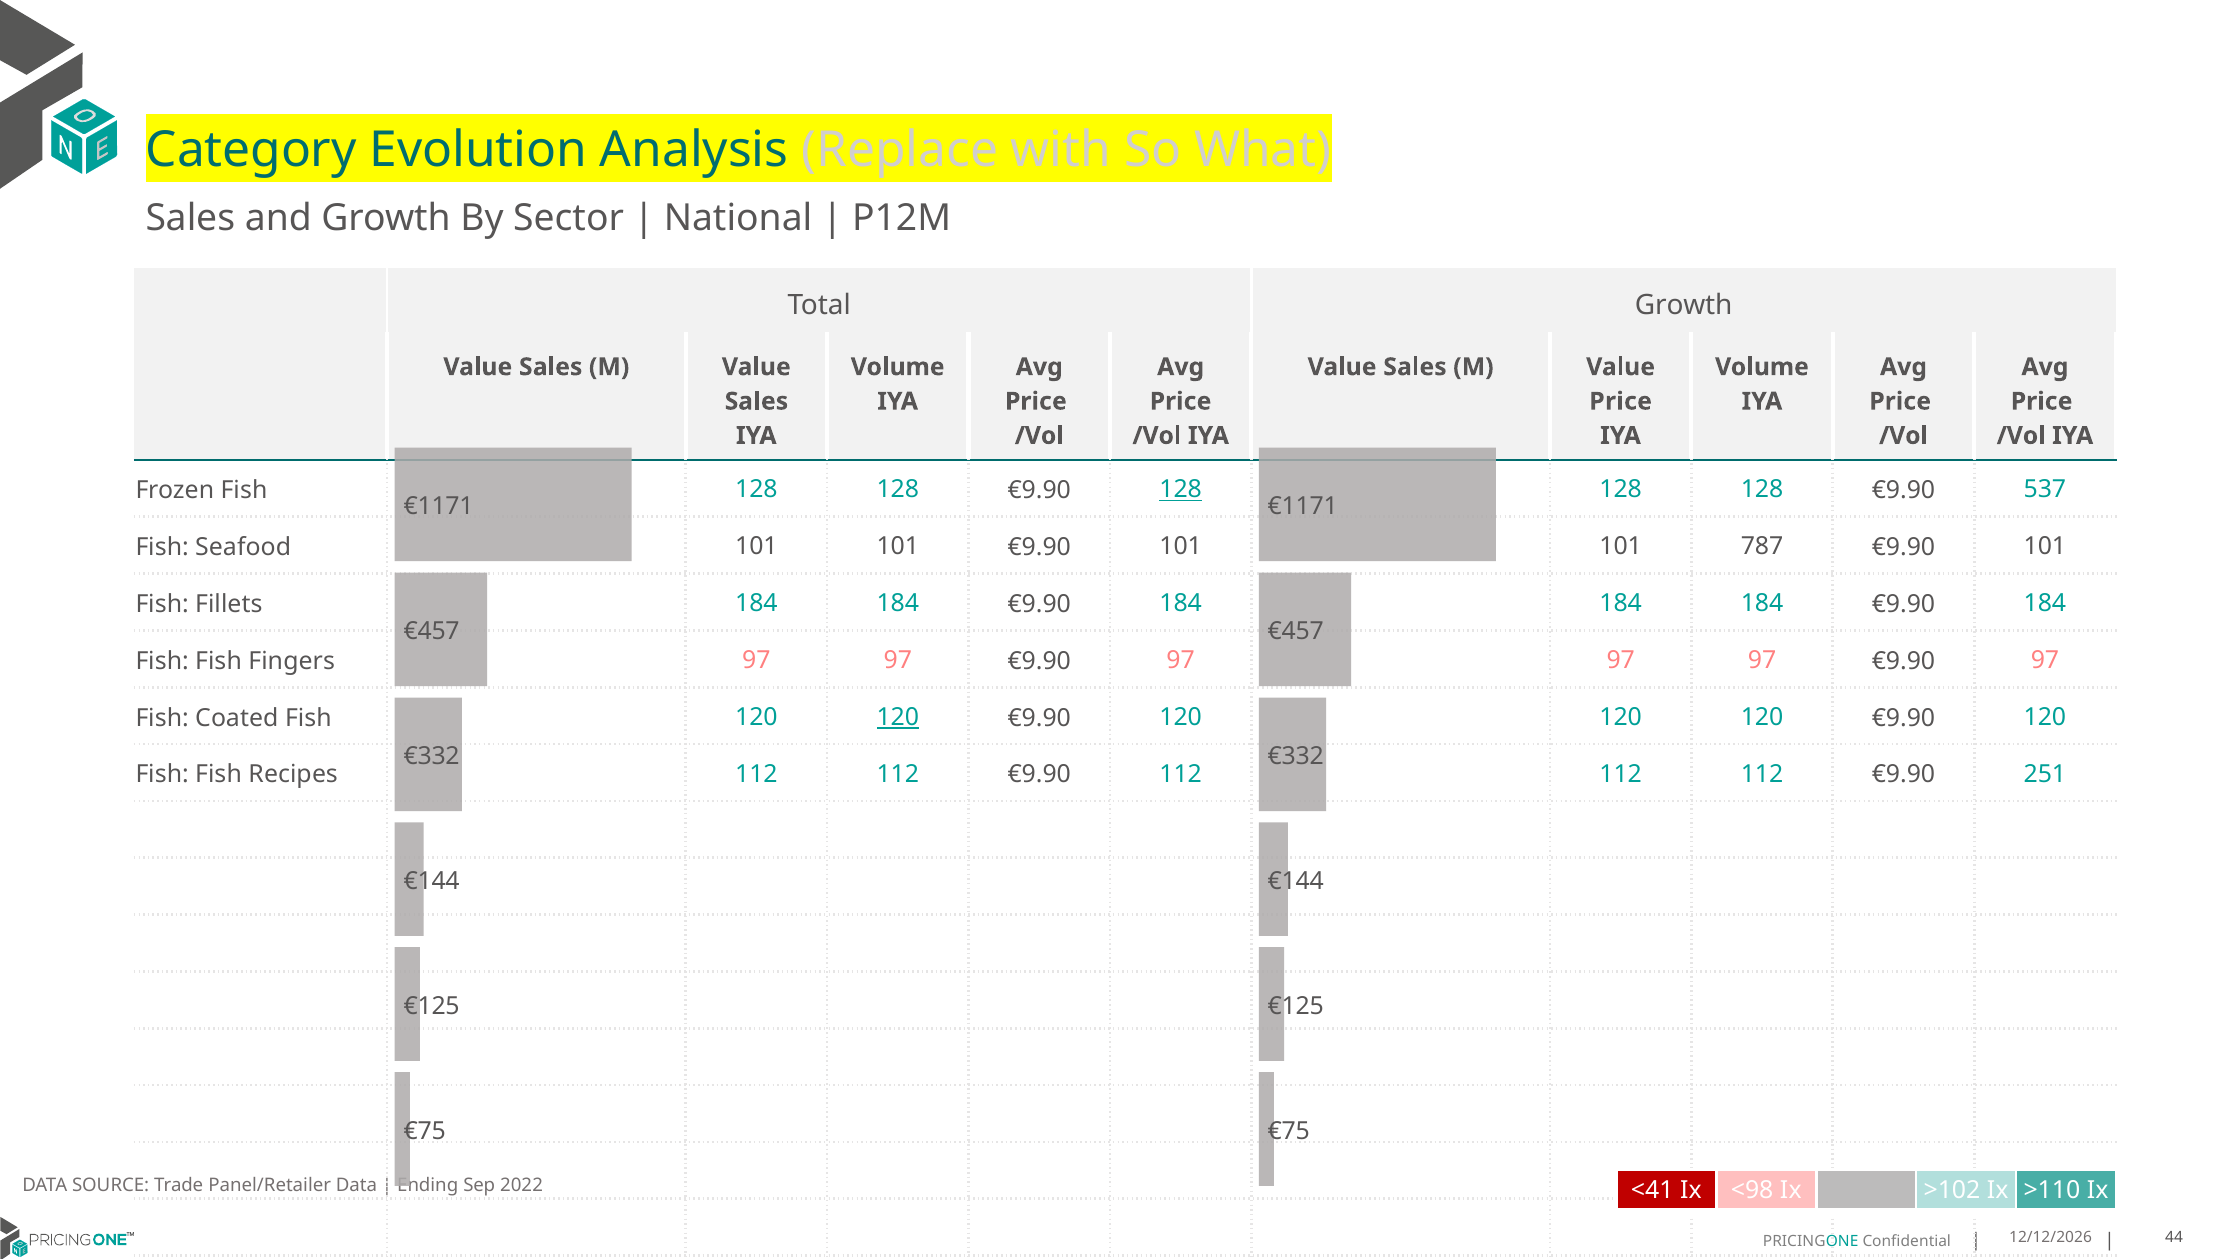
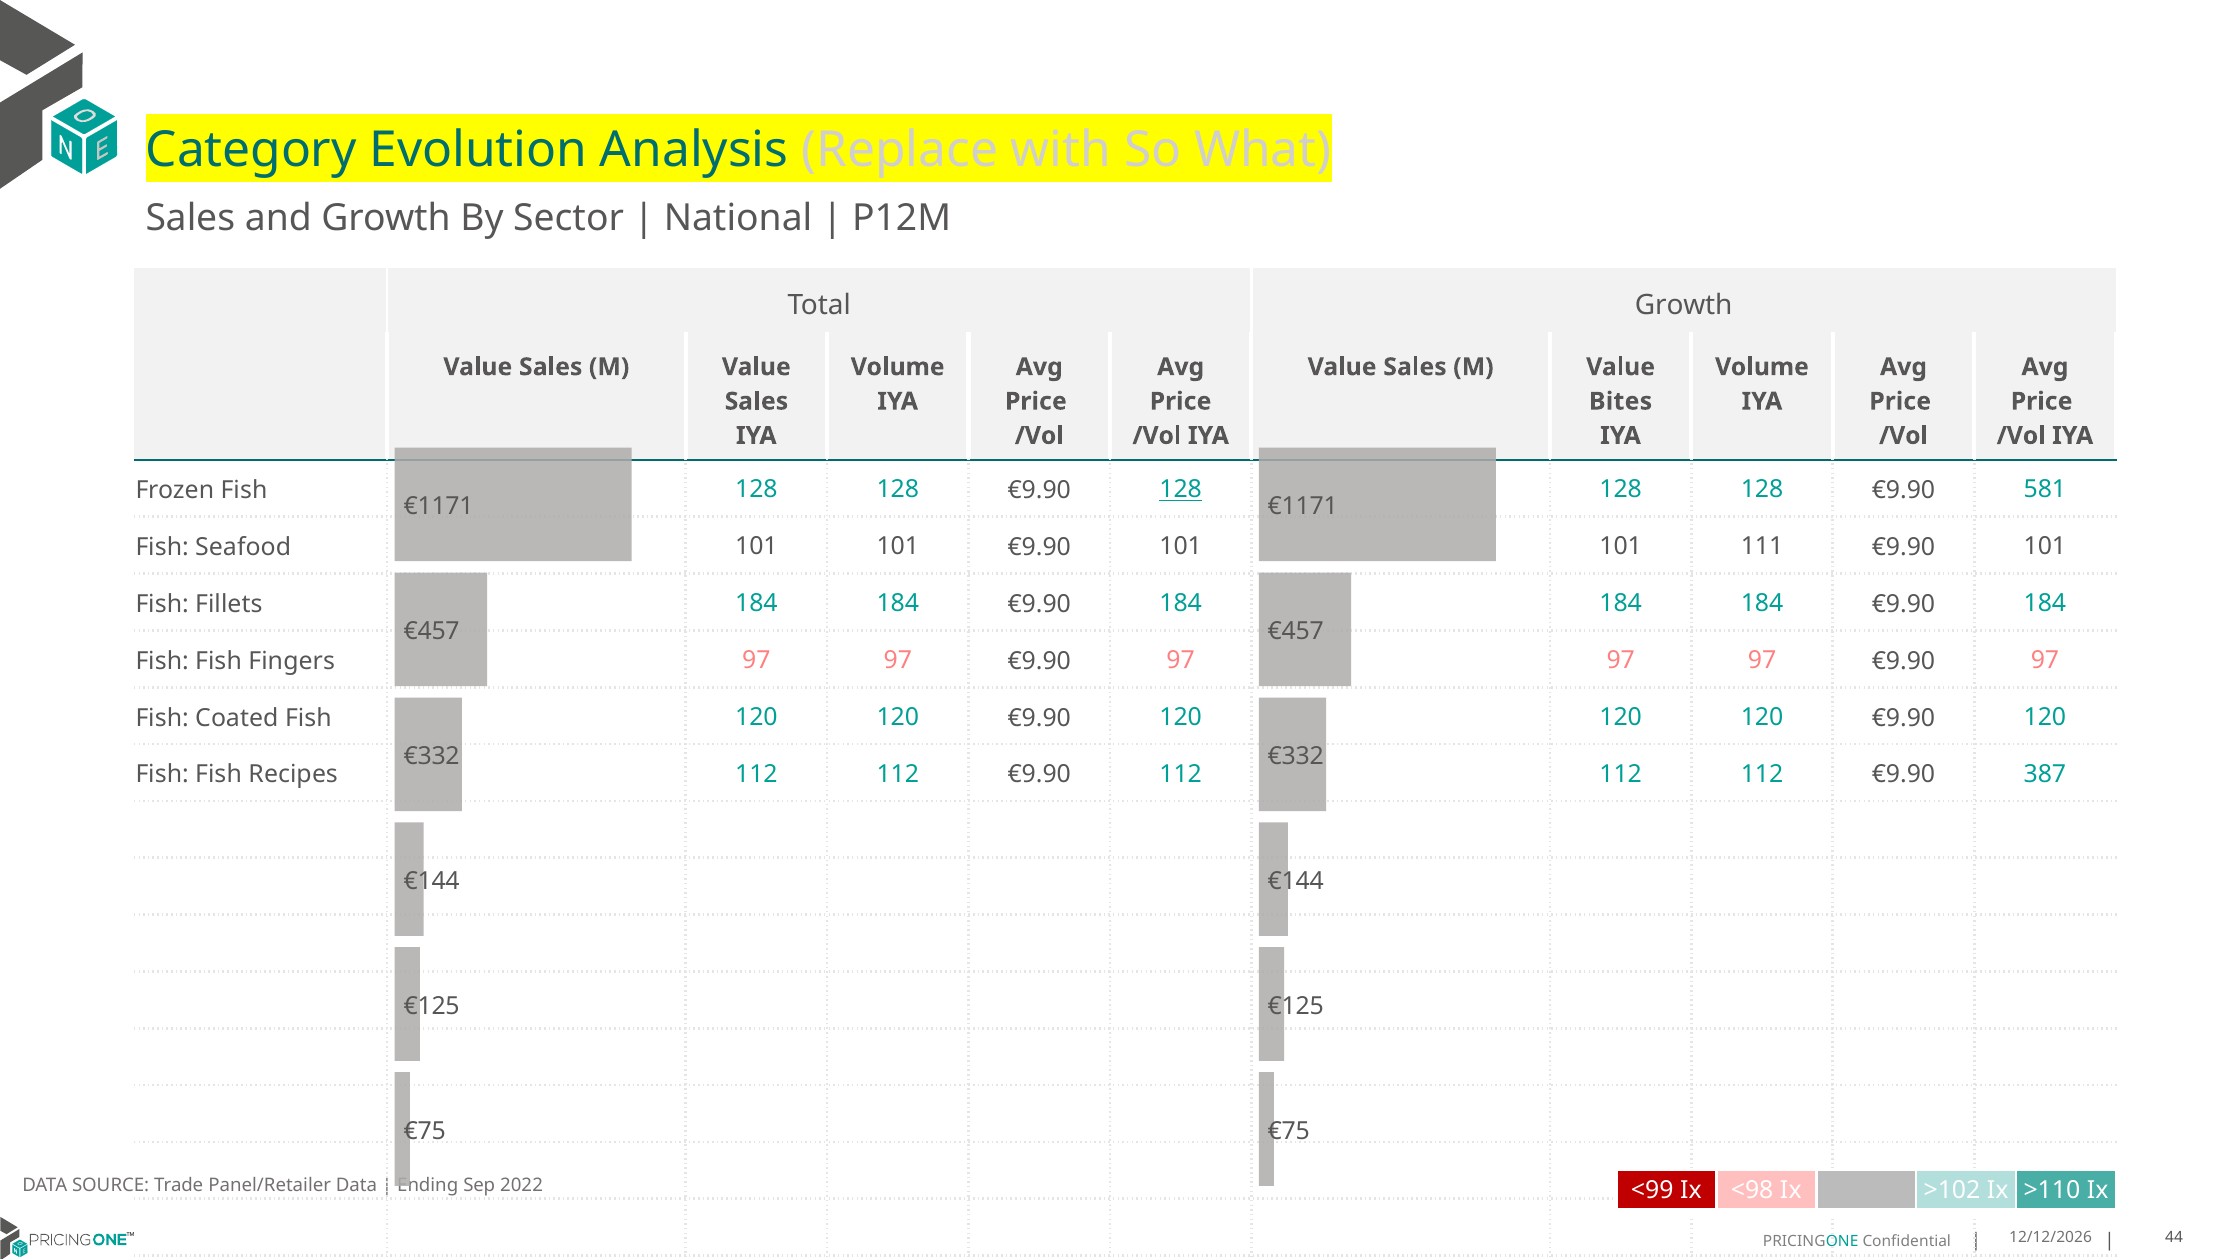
Price at (1621, 401): Price -> Bites
537: 537 -> 581
787: 787 -> 111
120 at (898, 717) underline: present -> none
251: 251 -> 387
<41: <41 -> <99
